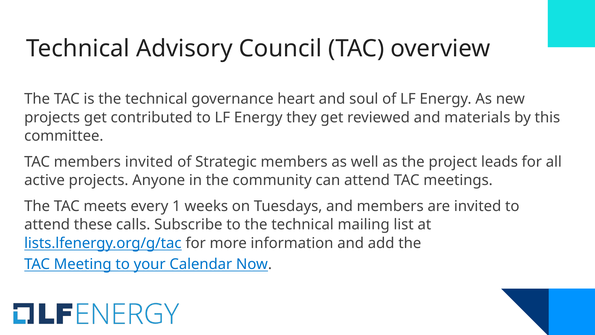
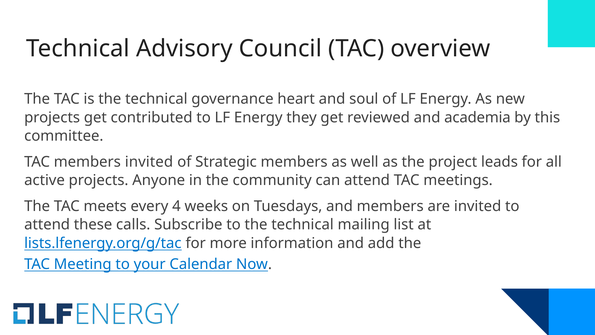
materials: materials -> academia
1: 1 -> 4
